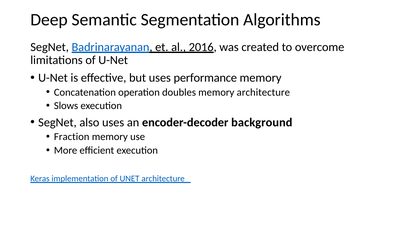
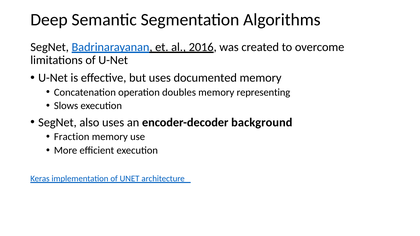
performance: performance -> documented
memory architecture: architecture -> representing
